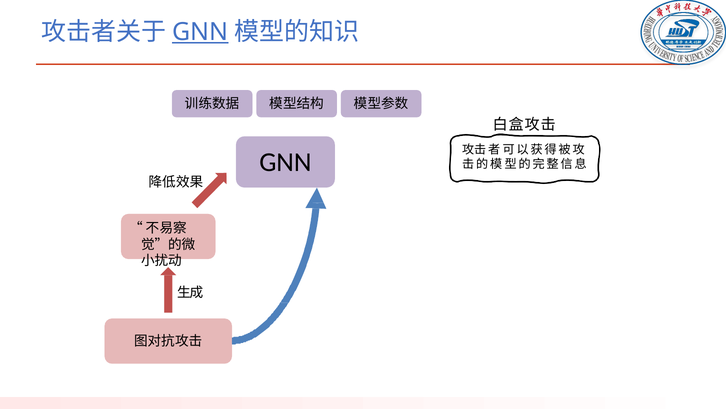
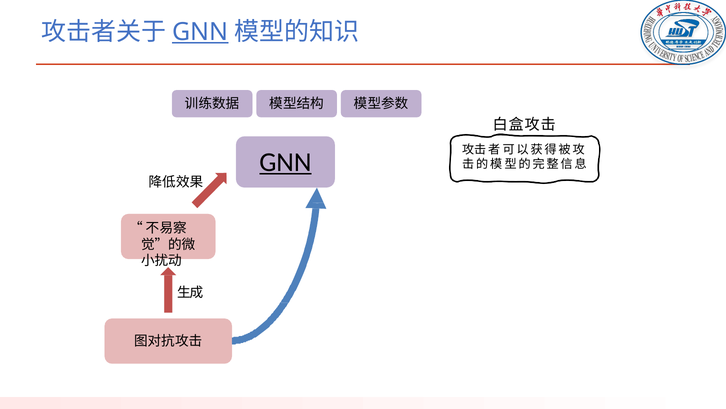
GNN at (285, 162) underline: none -> present
